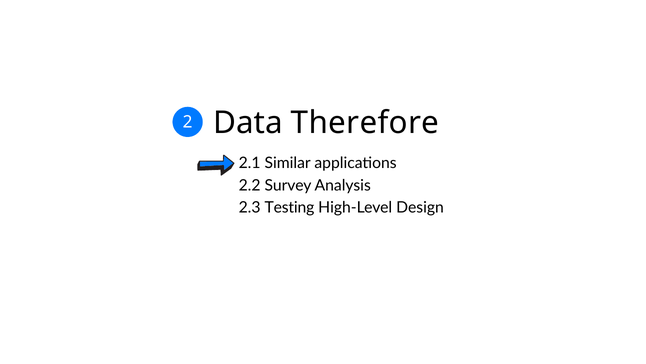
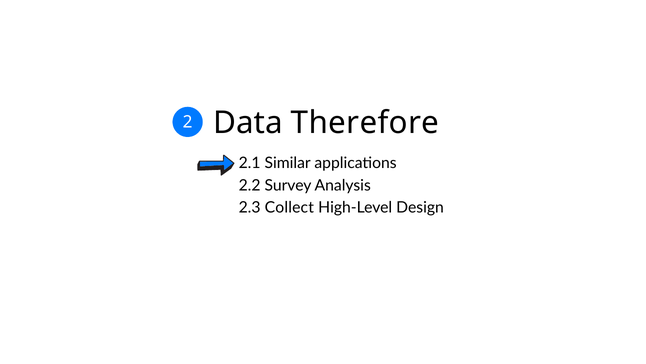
Testing: Testing -> Collect
